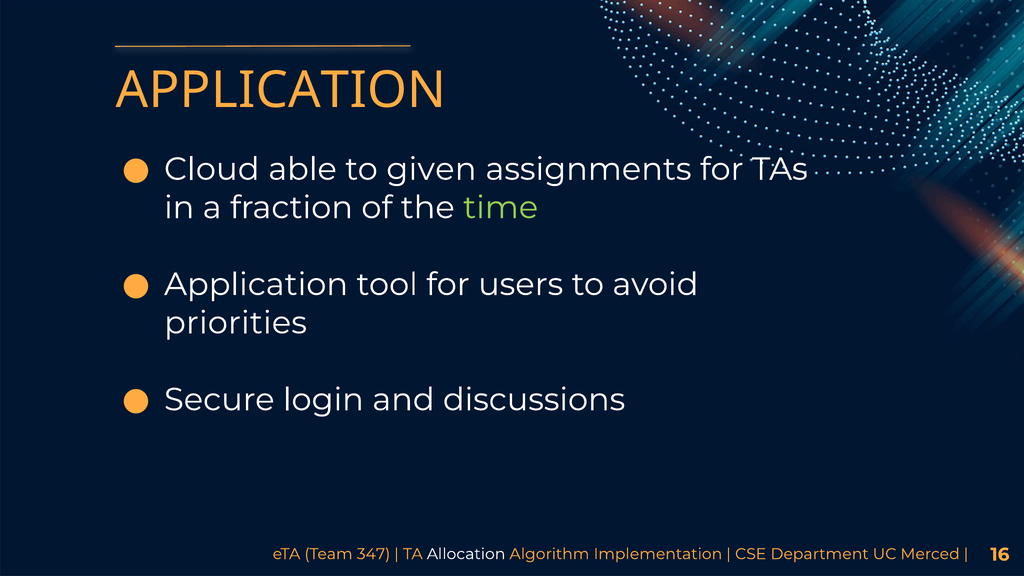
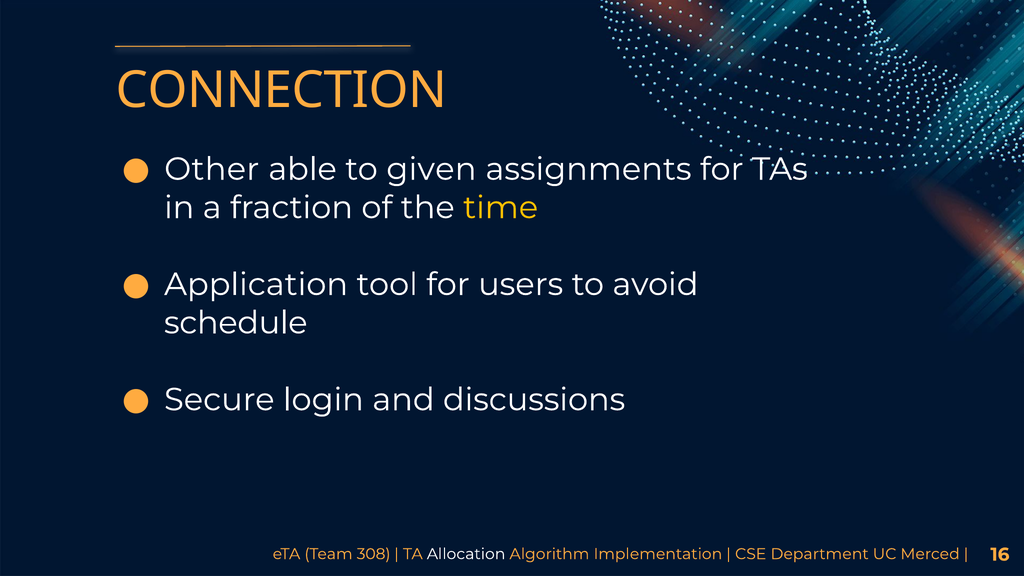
APPLICATION at (281, 90): APPLICATION -> CONNECTION
Cloud: Cloud -> Other
time colour: light green -> yellow
priorities: priorities -> schedule
347: 347 -> 308
